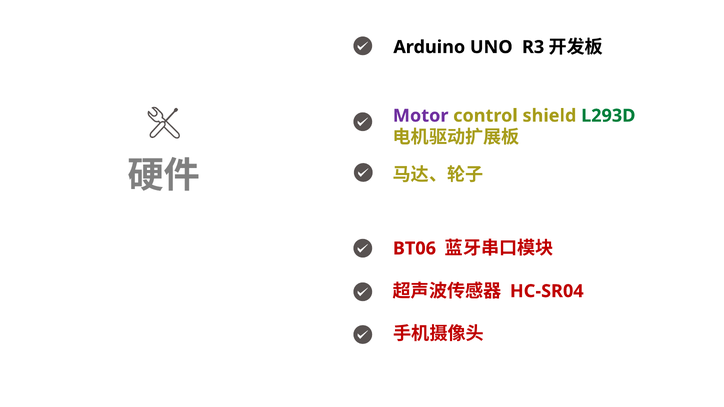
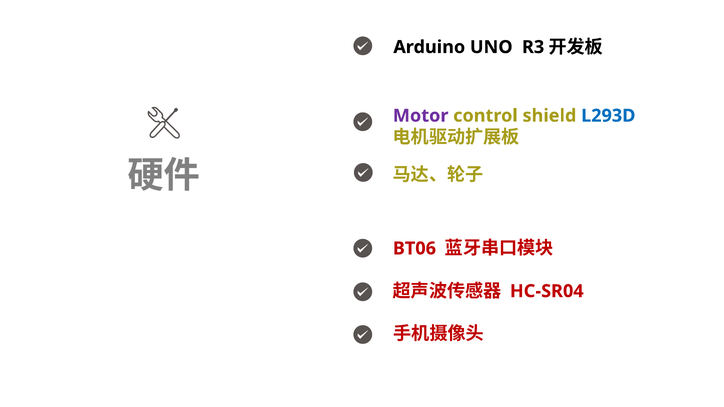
L293D colour: green -> blue
